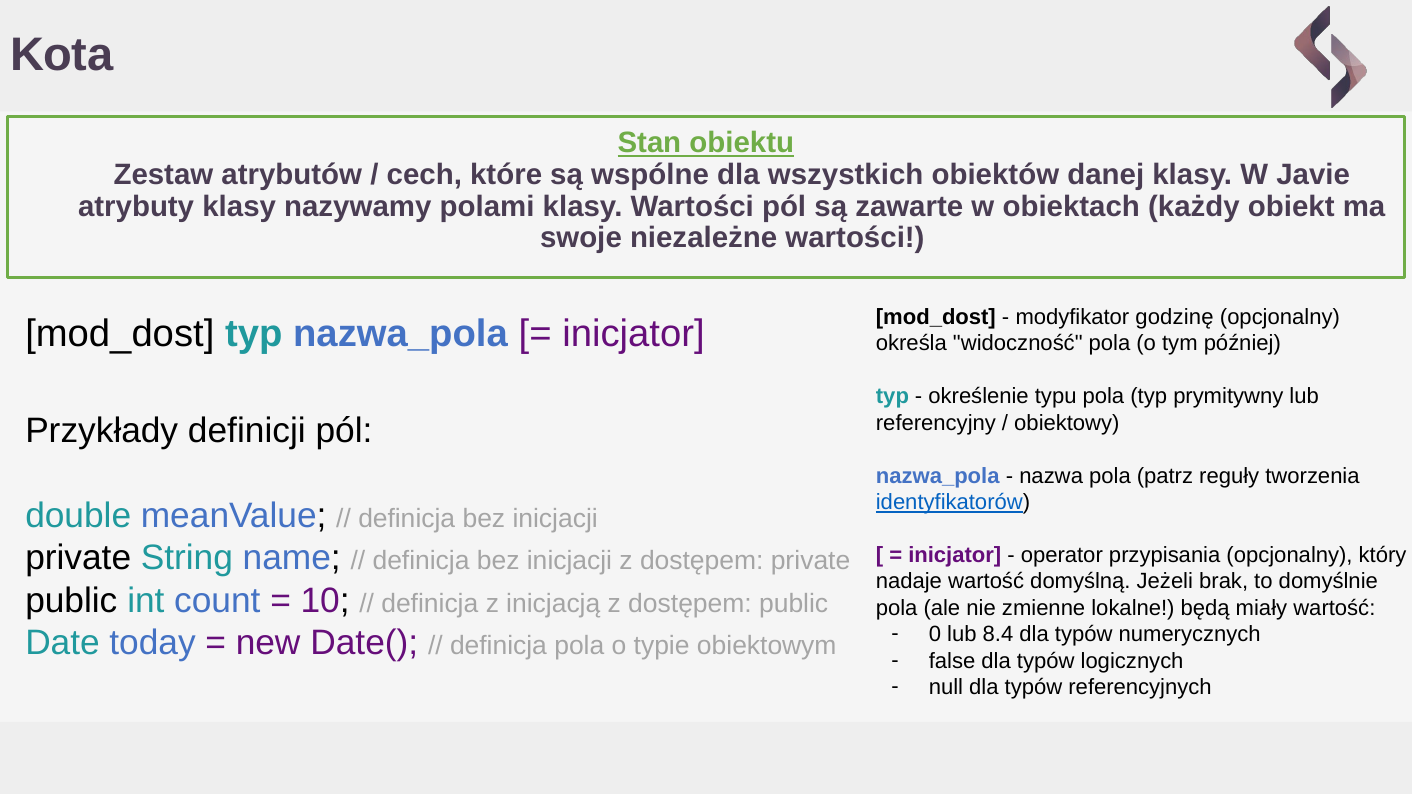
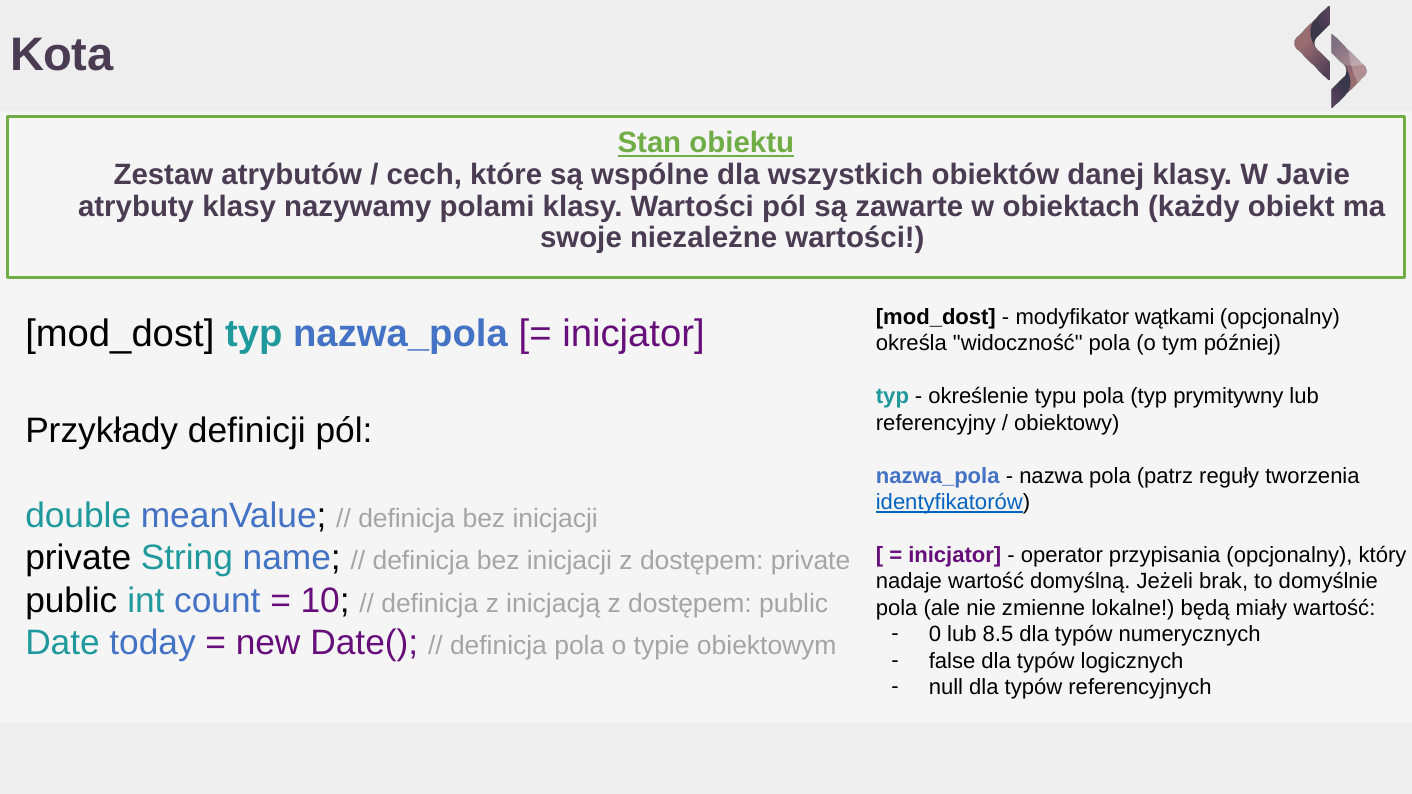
godzinę: godzinę -> wątkami
8.4: 8.4 -> 8.5
